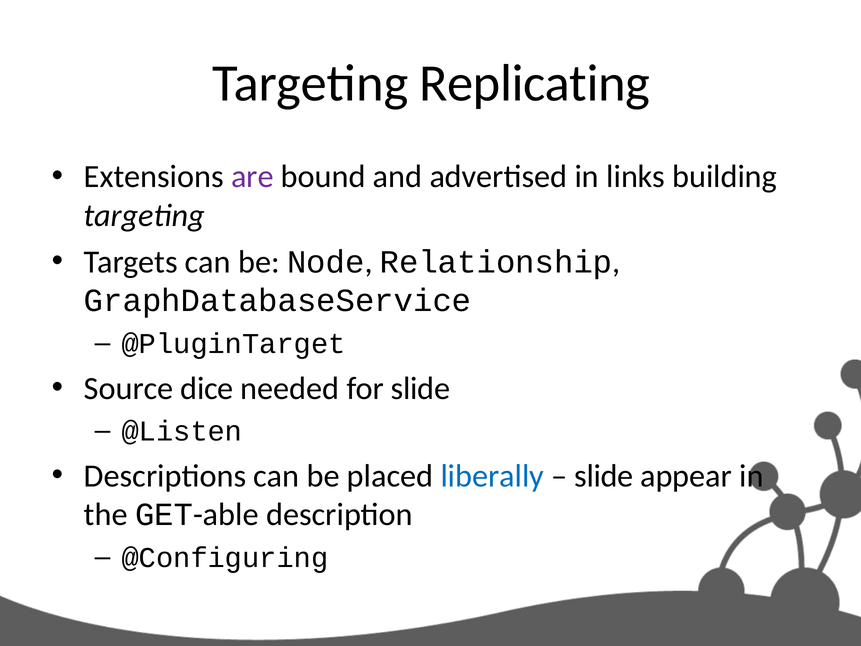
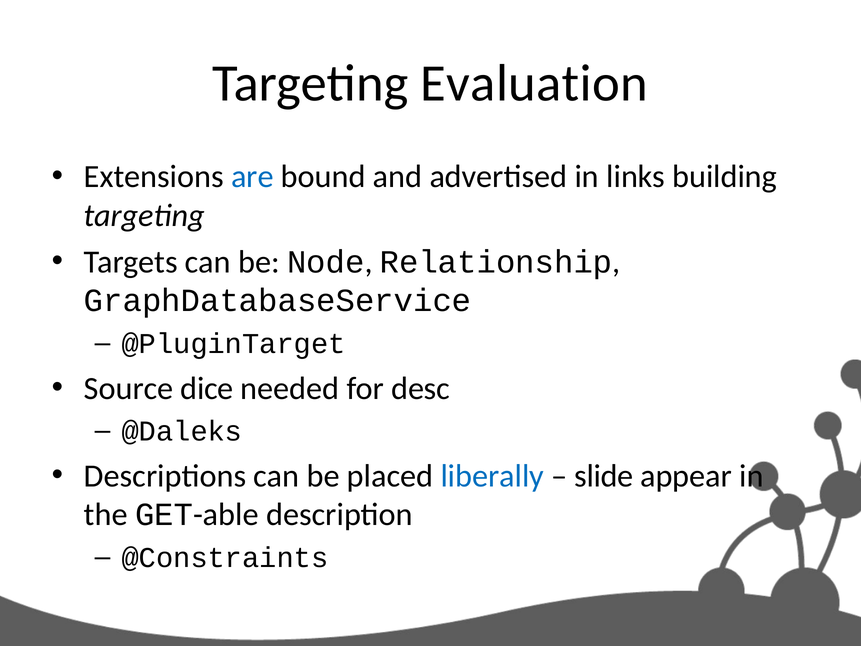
Replicating: Replicating -> Evaluation
are colour: purple -> blue
for slide: slide -> desc
@Listen: @Listen -> @Daleks
@Configuring: @Configuring -> @Constraints
